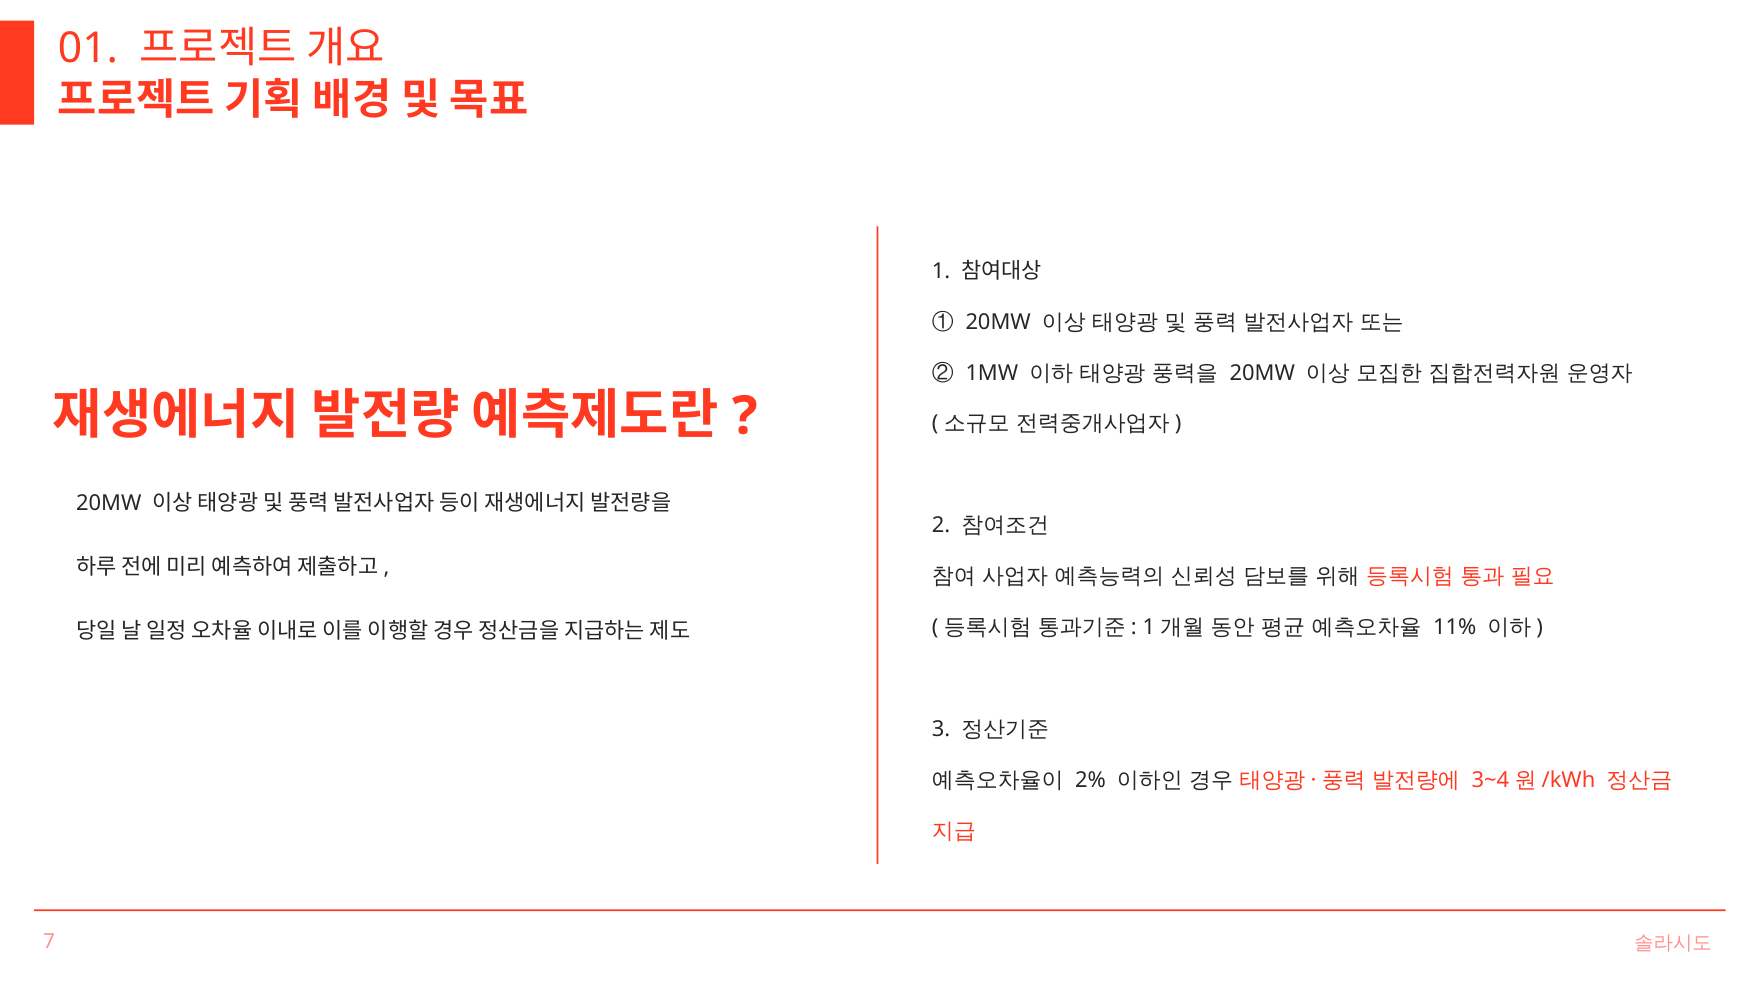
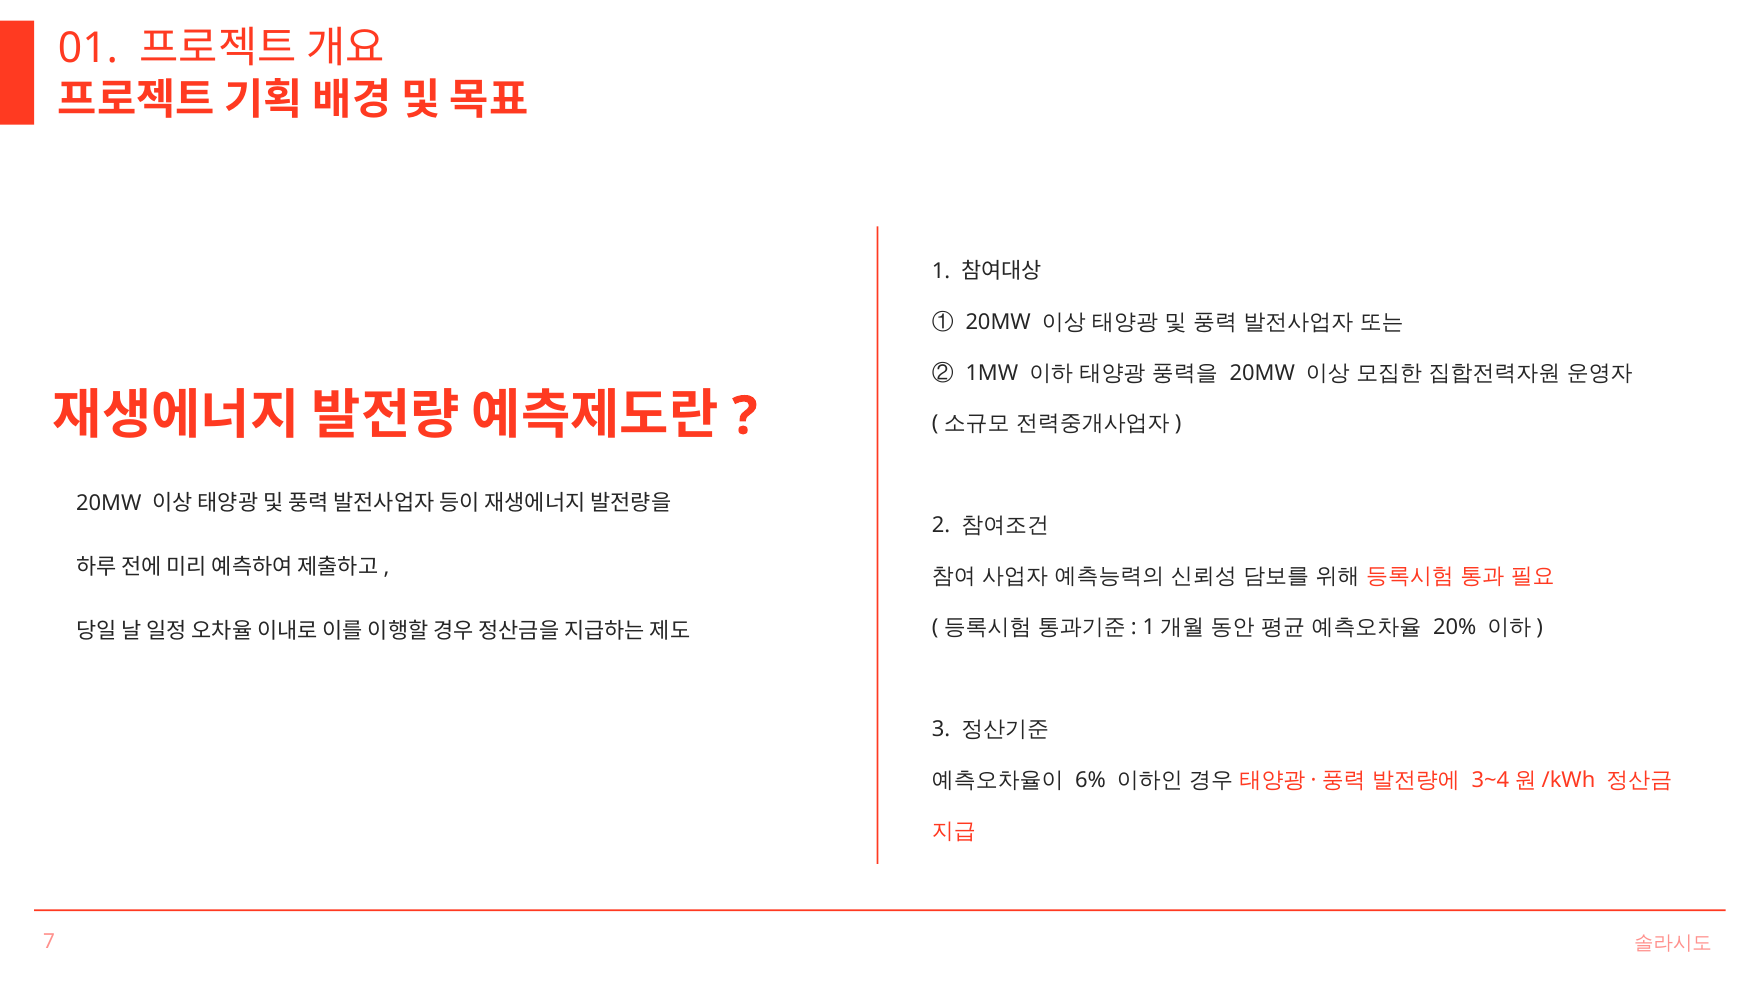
11%: 11% -> 20%
2%: 2% -> 6%
